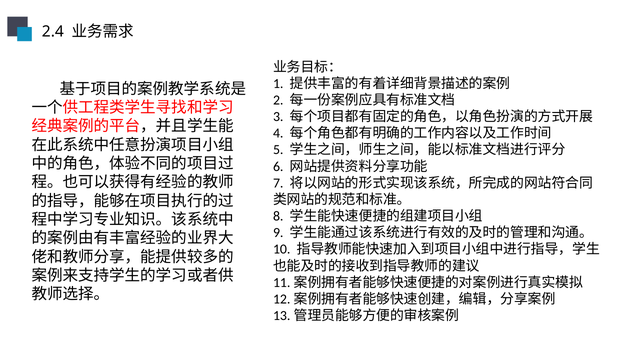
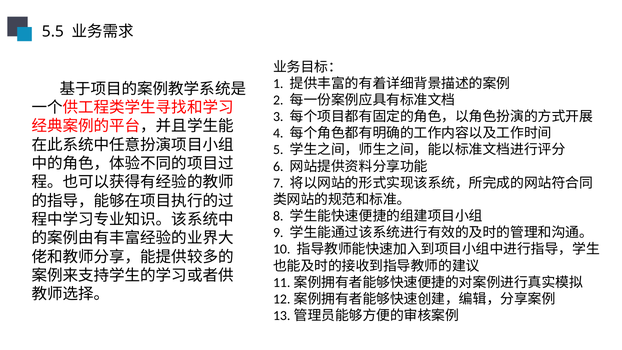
2.4: 2.4 -> 5.5
